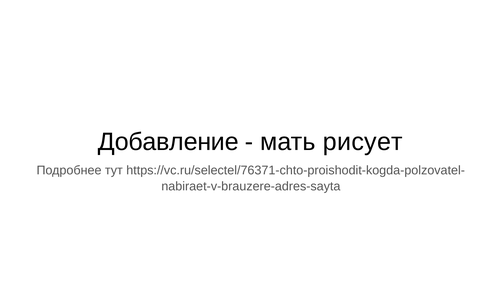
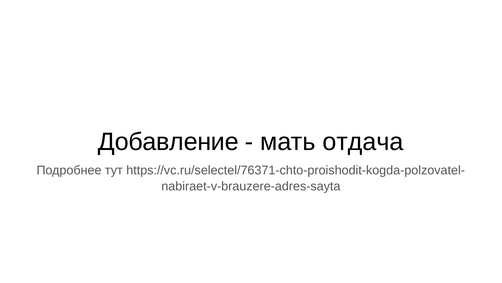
рисует: рисует -> отдача
